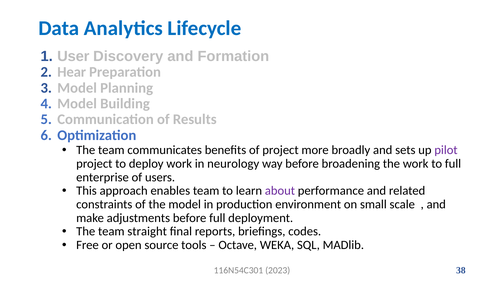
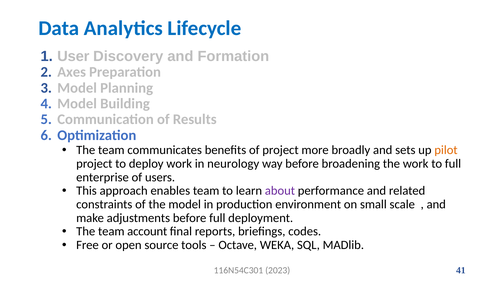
Hear: Hear -> Axes
pilot colour: purple -> orange
straight: straight -> account
38: 38 -> 41
